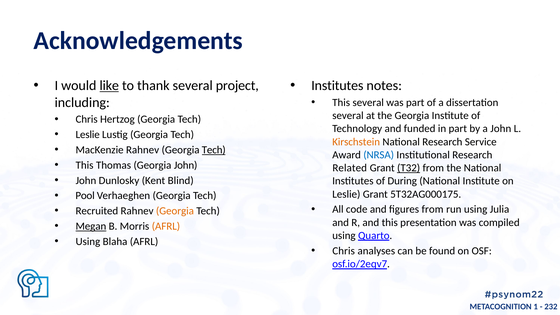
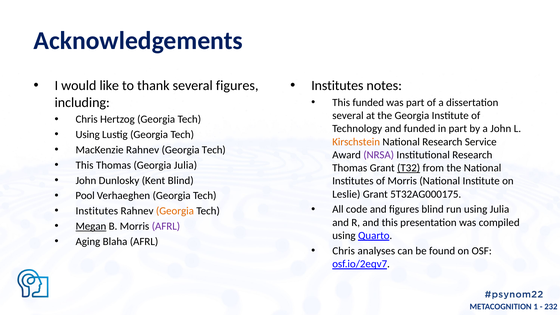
like underline: present -> none
several project: project -> figures
This several: several -> funded
Leslie at (88, 135): Leslie -> Using
Tech at (214, 150) underline: present -> none
NRSA colour: blue -> purple
Georgia John: John -> Julia
Related at (350, 168): Related -> Thomas
of During: During -> Morris
figures from: from -> blind
Recruited at (97, 211): Recruited -> Institutes
AFRL at (166, 226) colour: orange -> purple
Using at (88, 241): Using -> Aging
